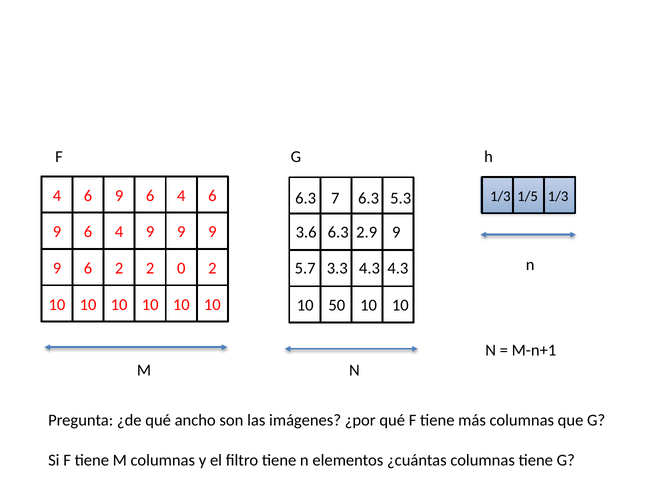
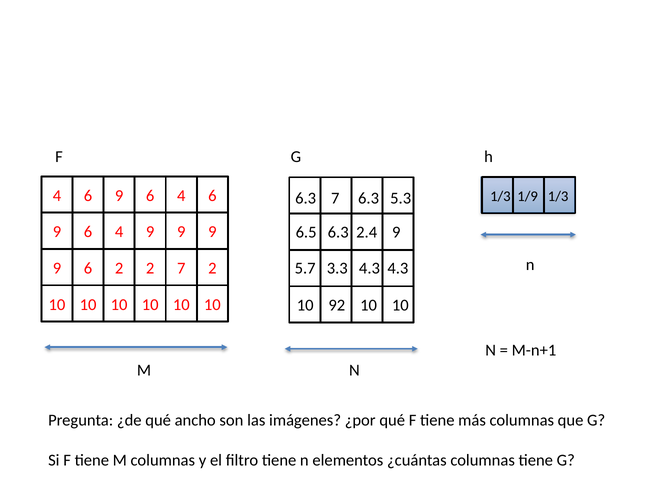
1/5: 1/5 -> 1/9
3.6: 3.6 -> 6.5
2.9: 2.9 -> 2.4
2 0: 0 -> 7
50: 50 -> 92
